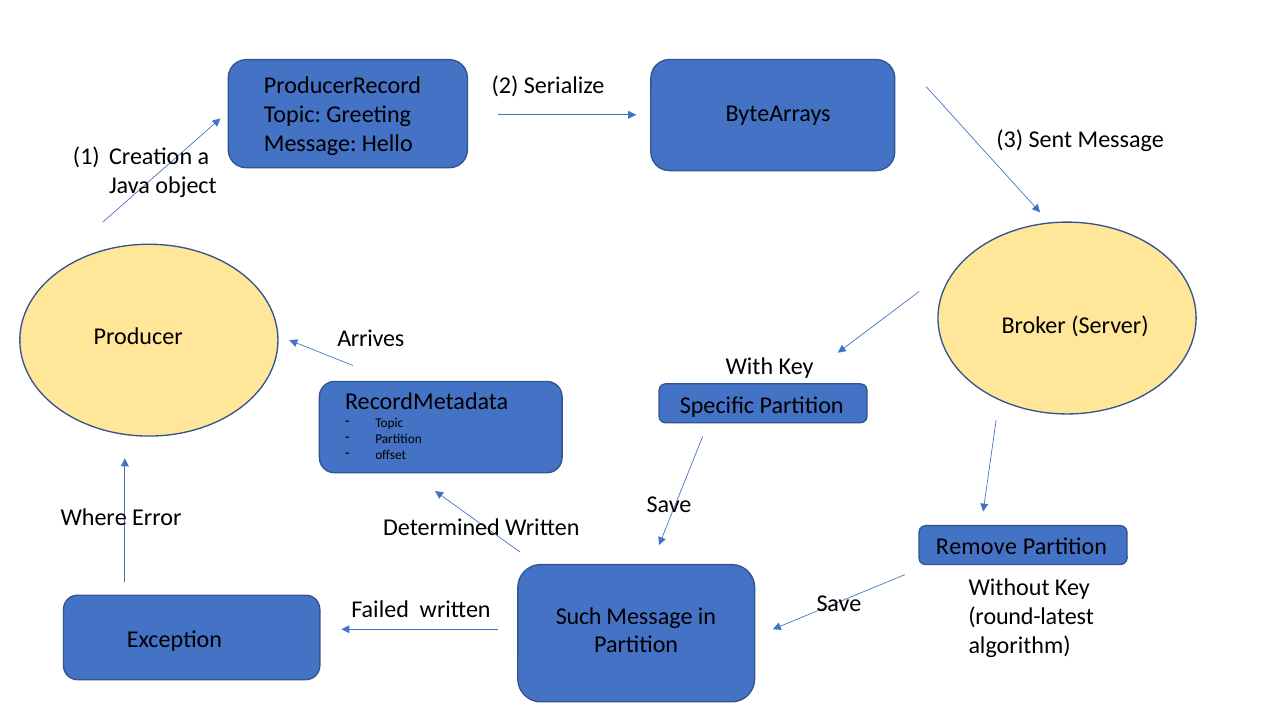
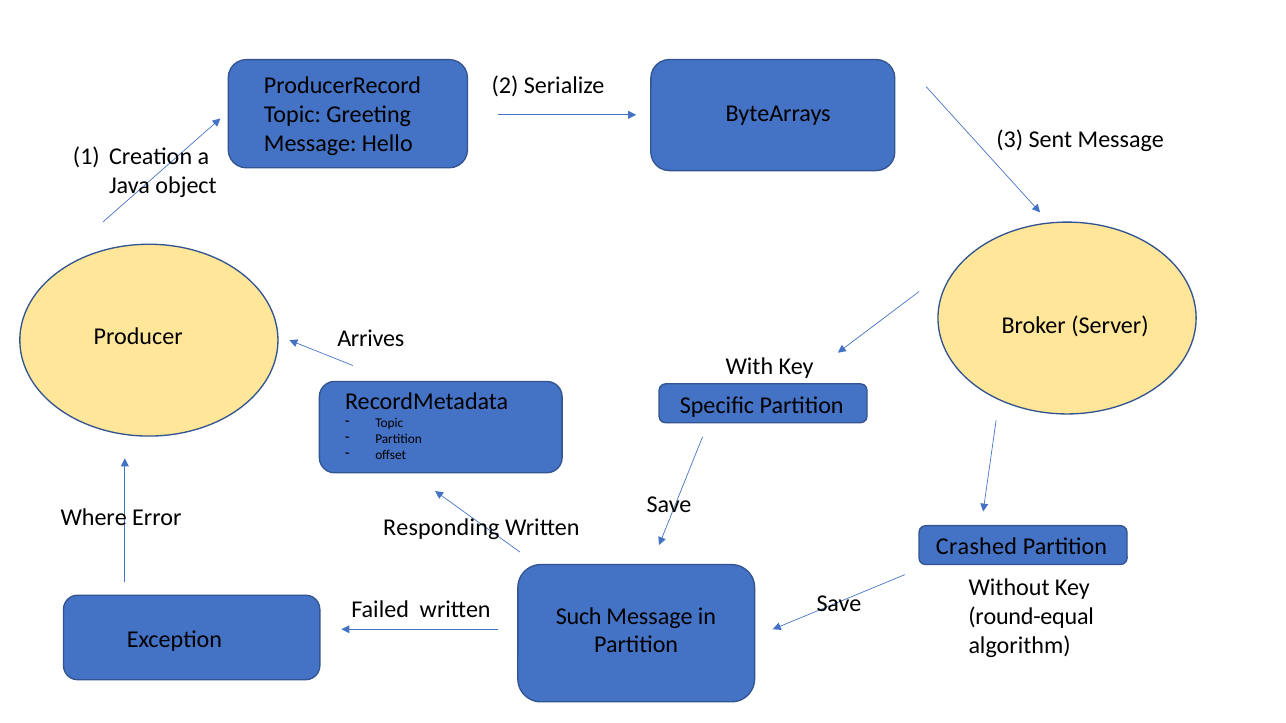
Determined: Determined -> Responding
Remove: Remove -> Crashed
round-latest: round-latest -> round-equal
